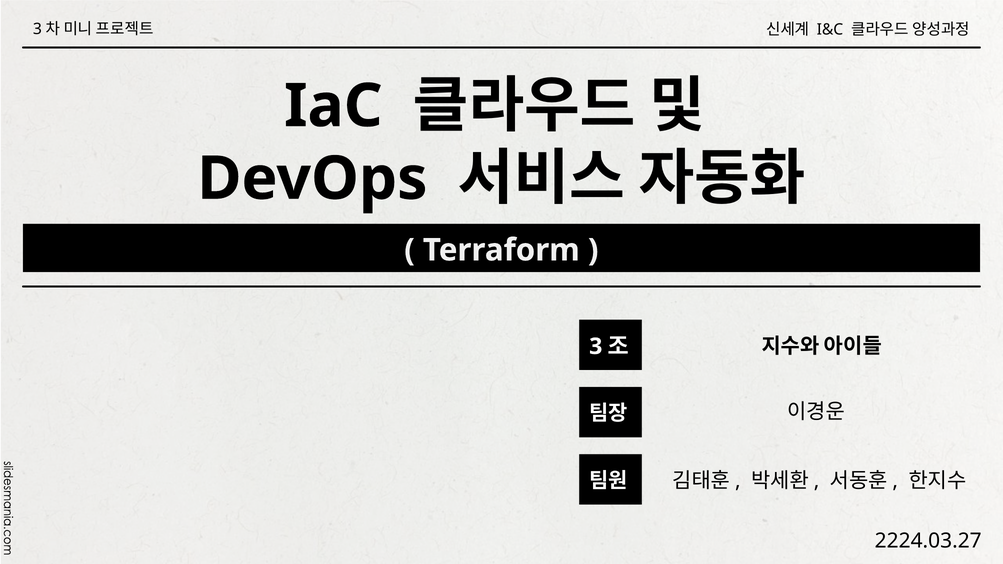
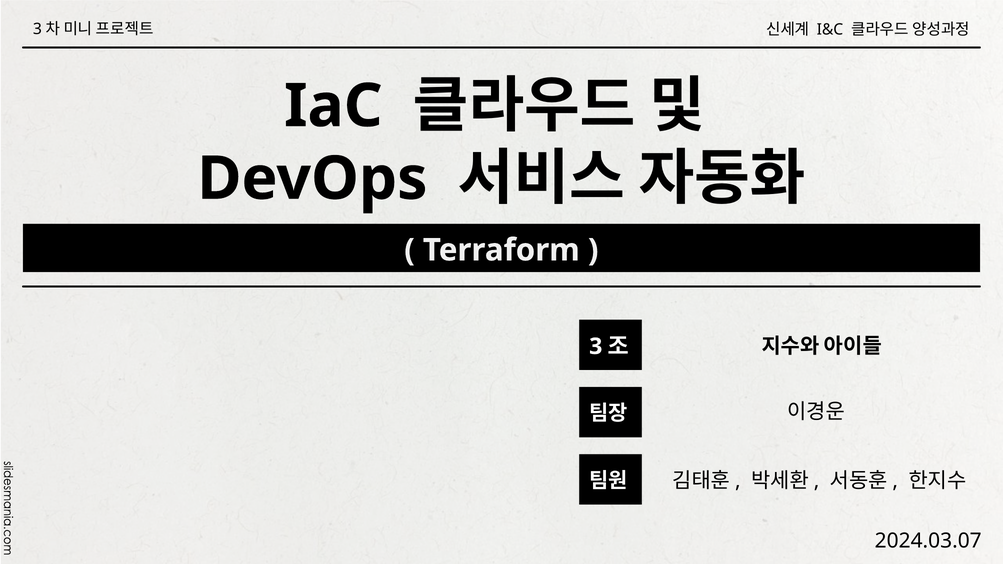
2224.03.27: 2224.03.27 -> 2024.03.07
